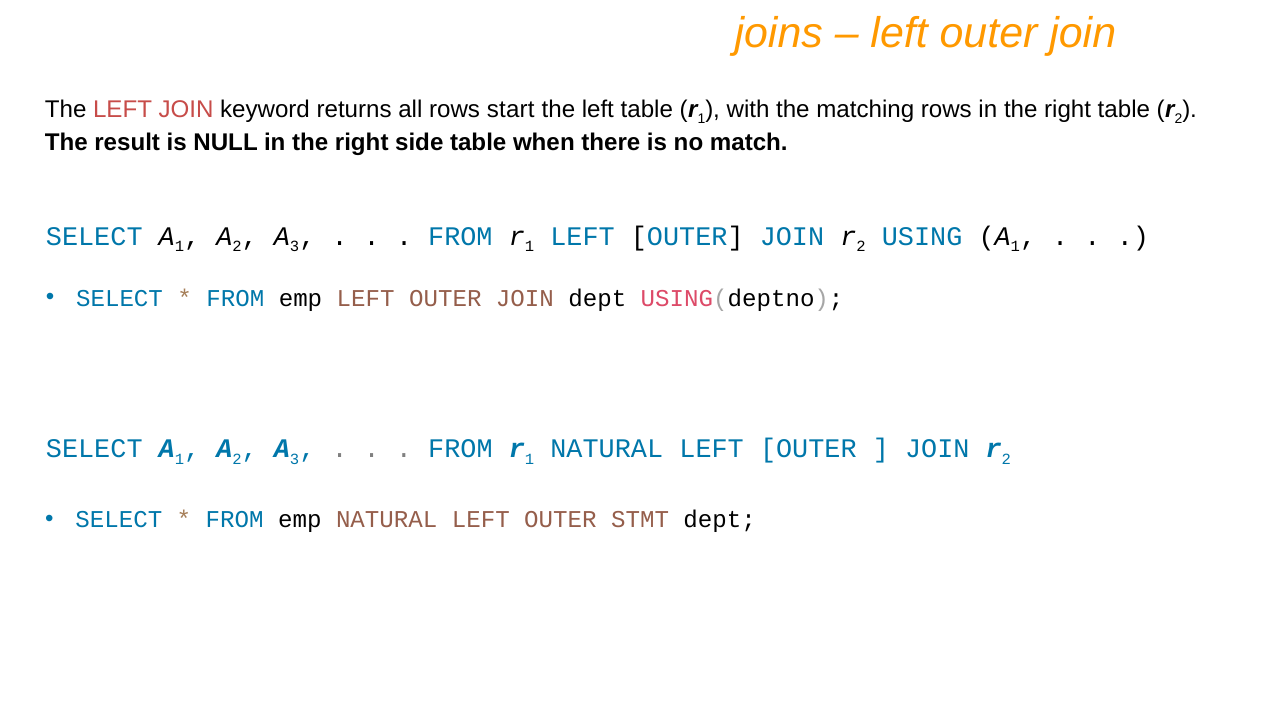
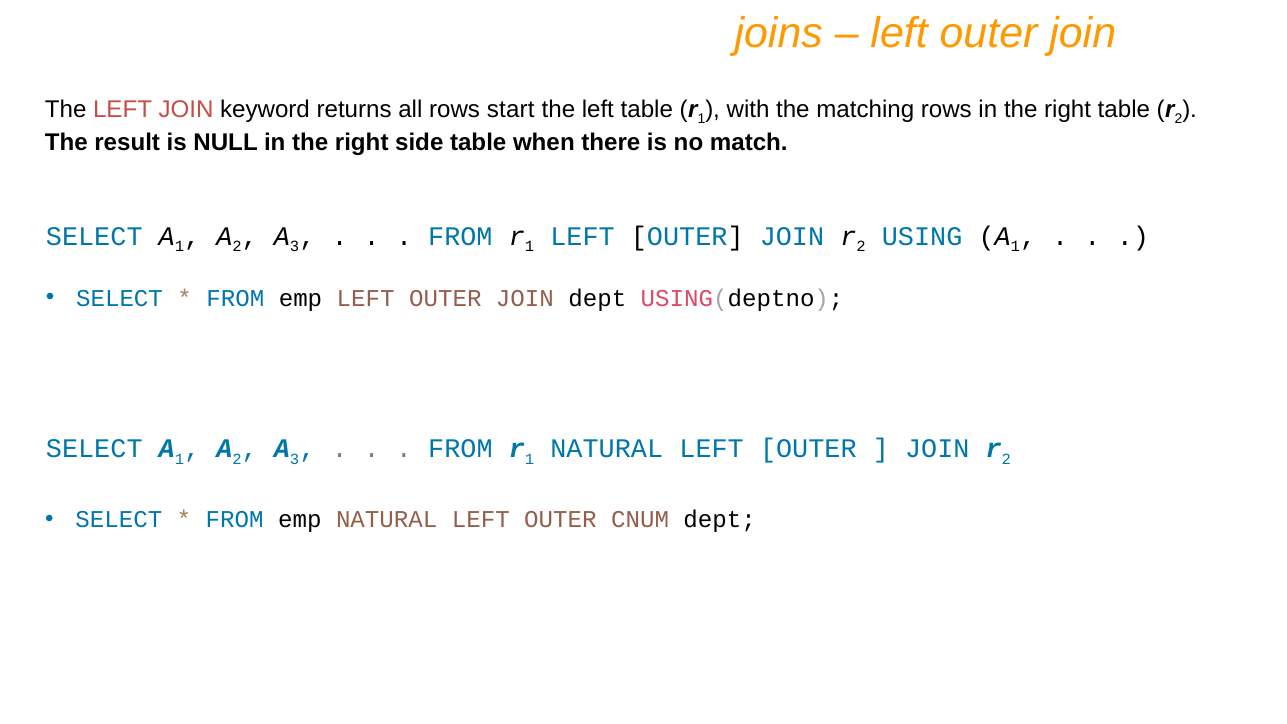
STMT: STMT -> CNUM
